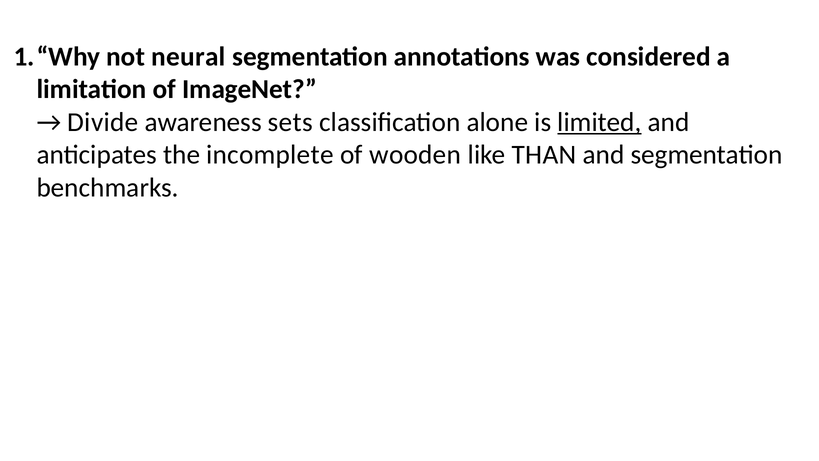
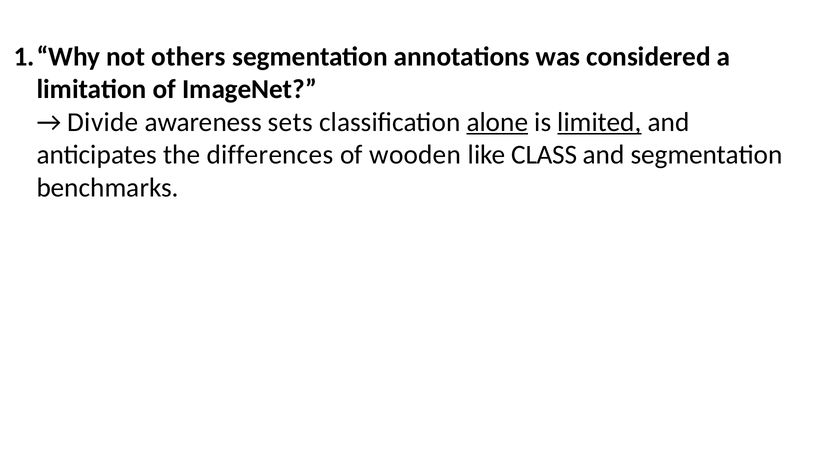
neural: neural -> others
alone underline: none -> present
incomplete: incomplete -> differences
THAN: THAN -> CLASS
